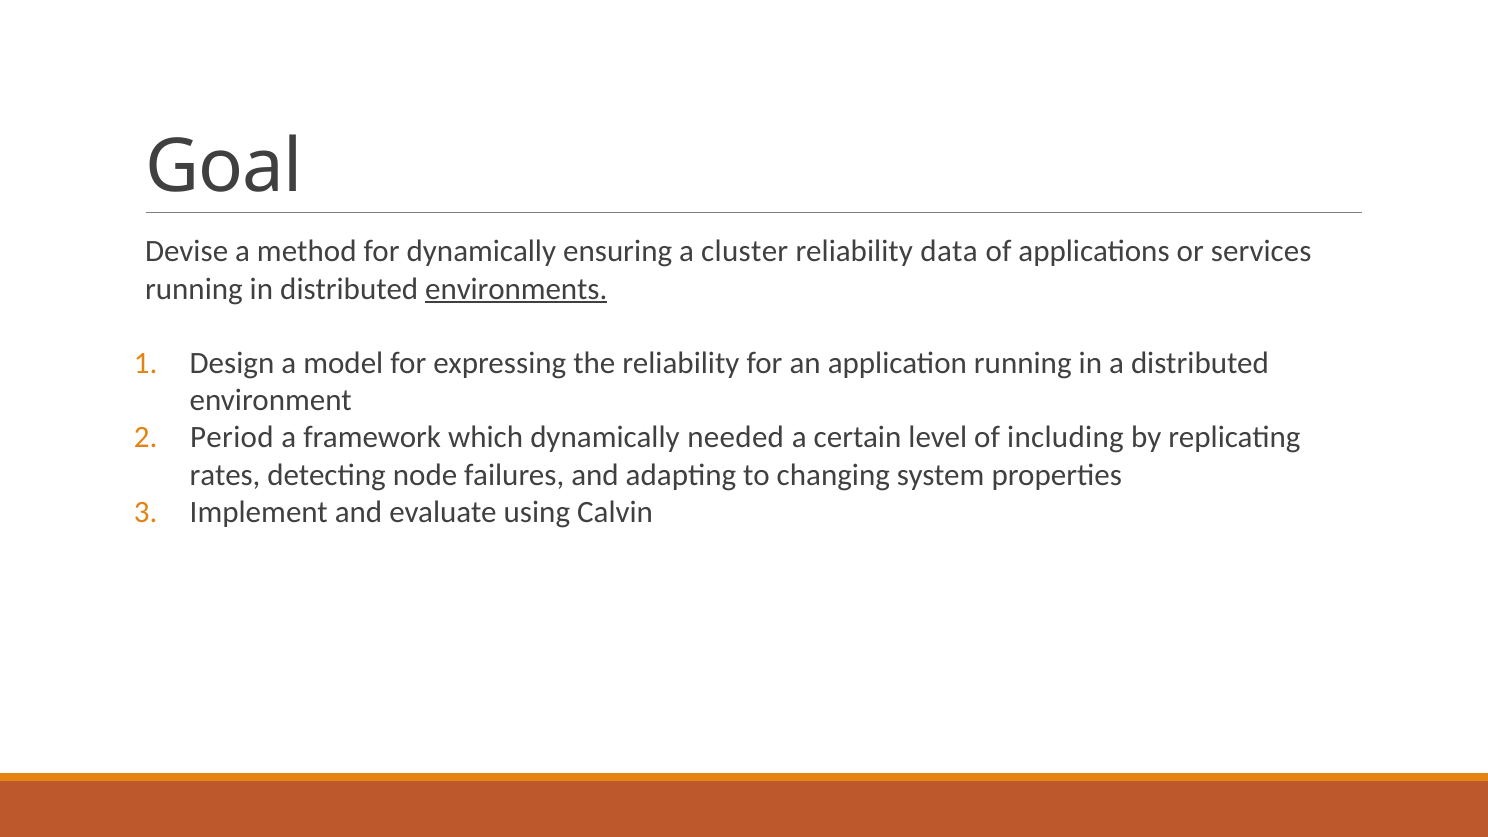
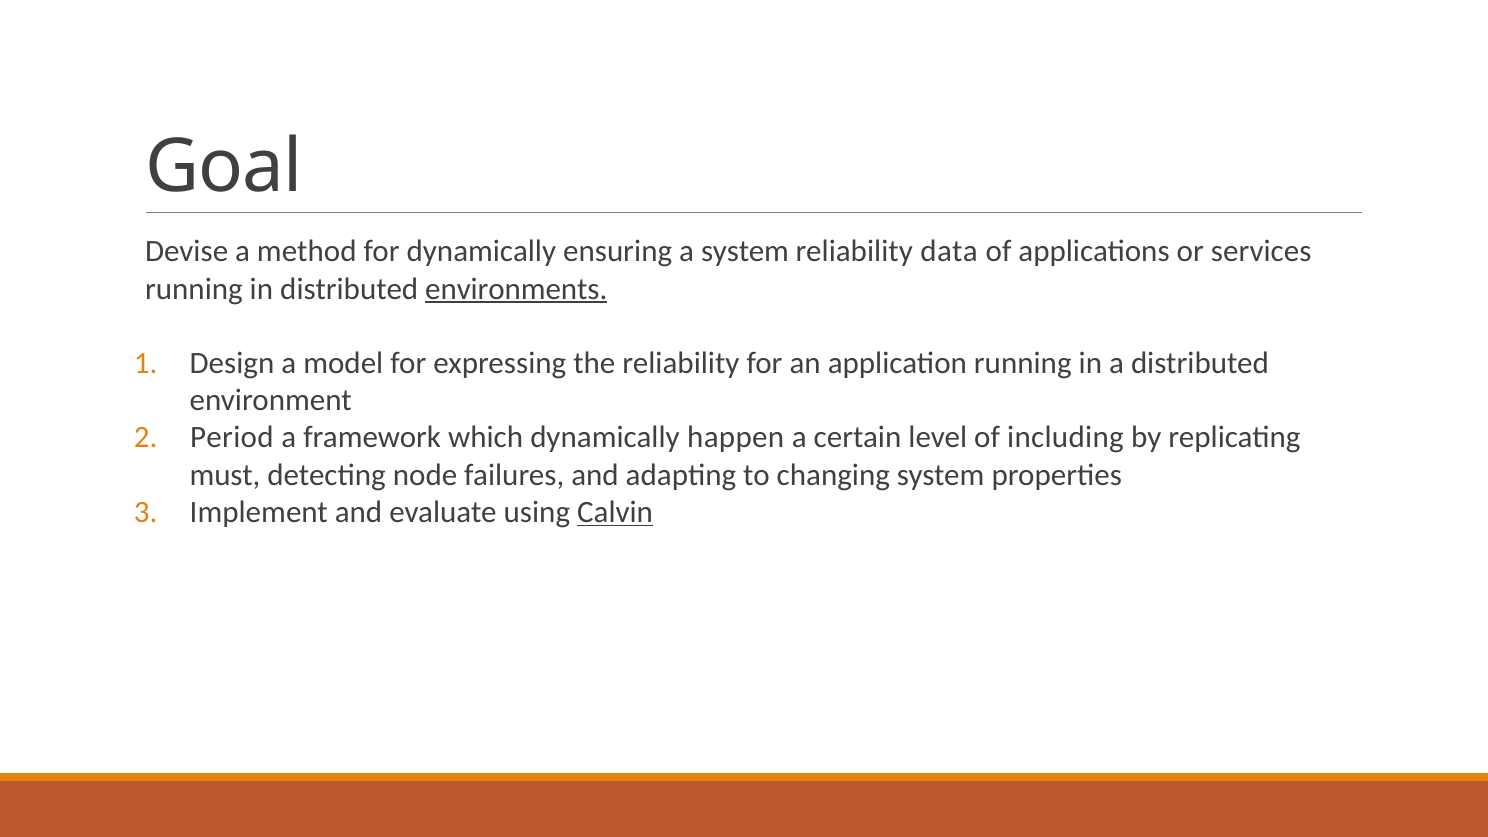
a cluster: cluster -> system
needed: needed -> happen
rates: rates -> must
Calvin underline: none -> present
